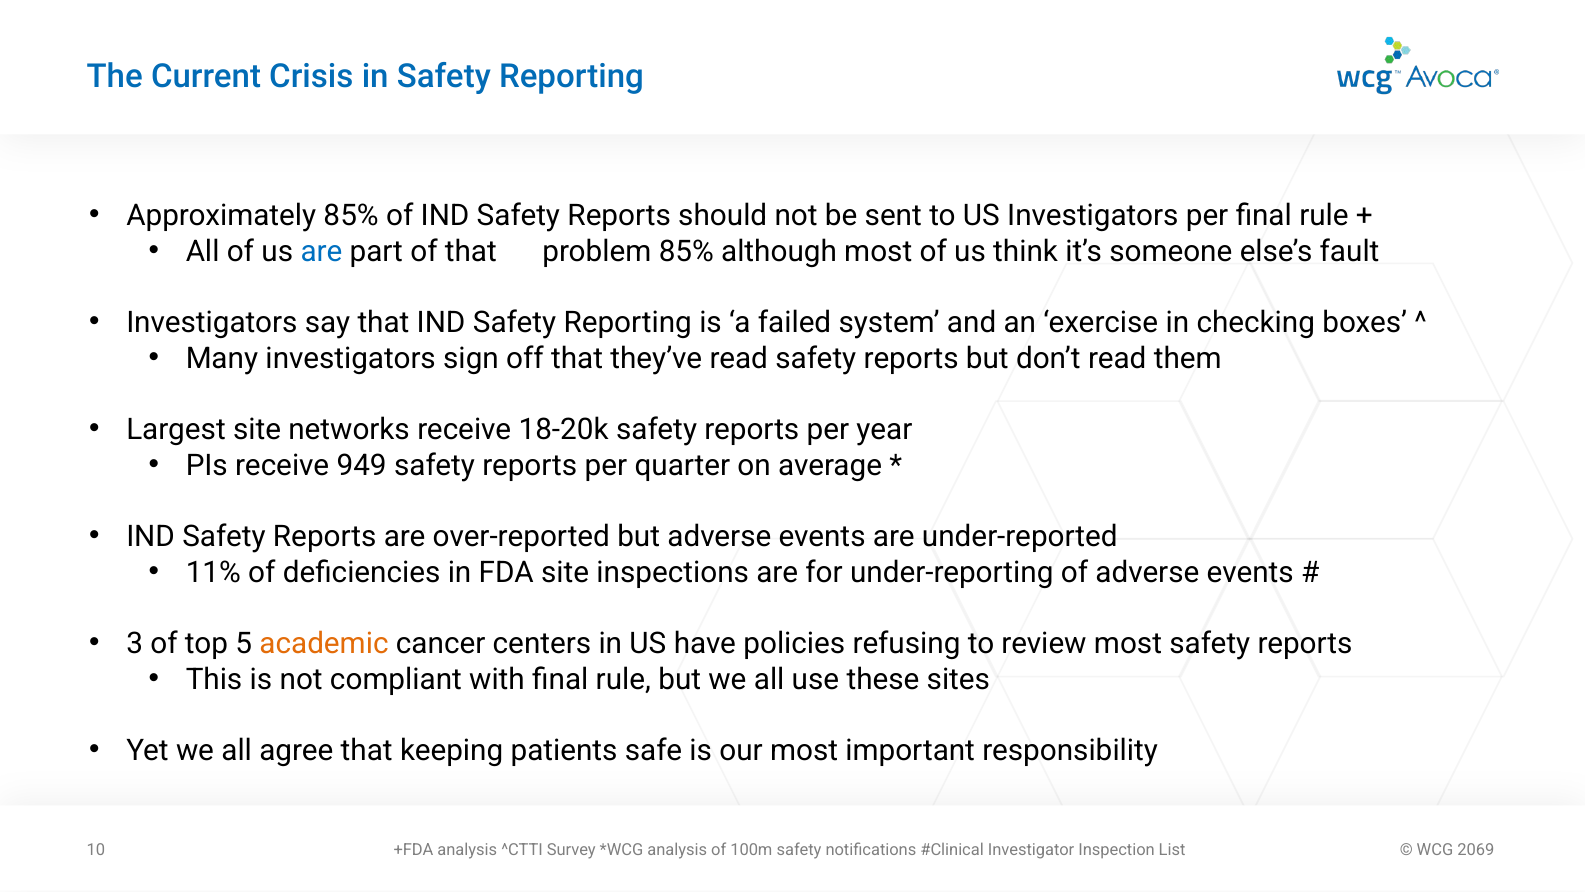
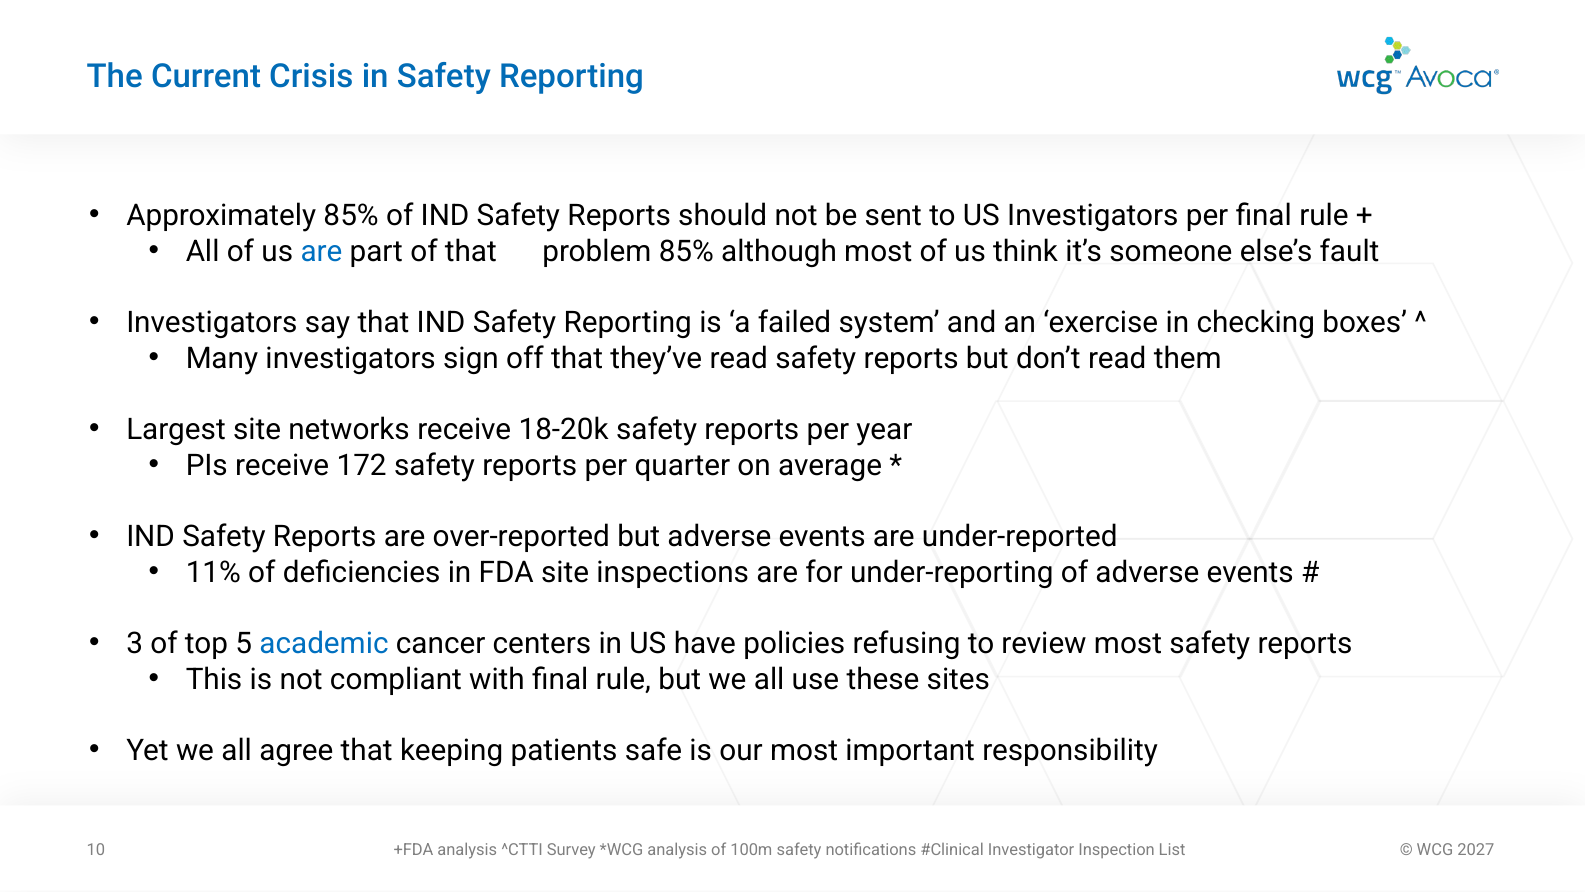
949: 949 -> 172
academic colour: orange -> blue
2069: 2069 -> 2027
